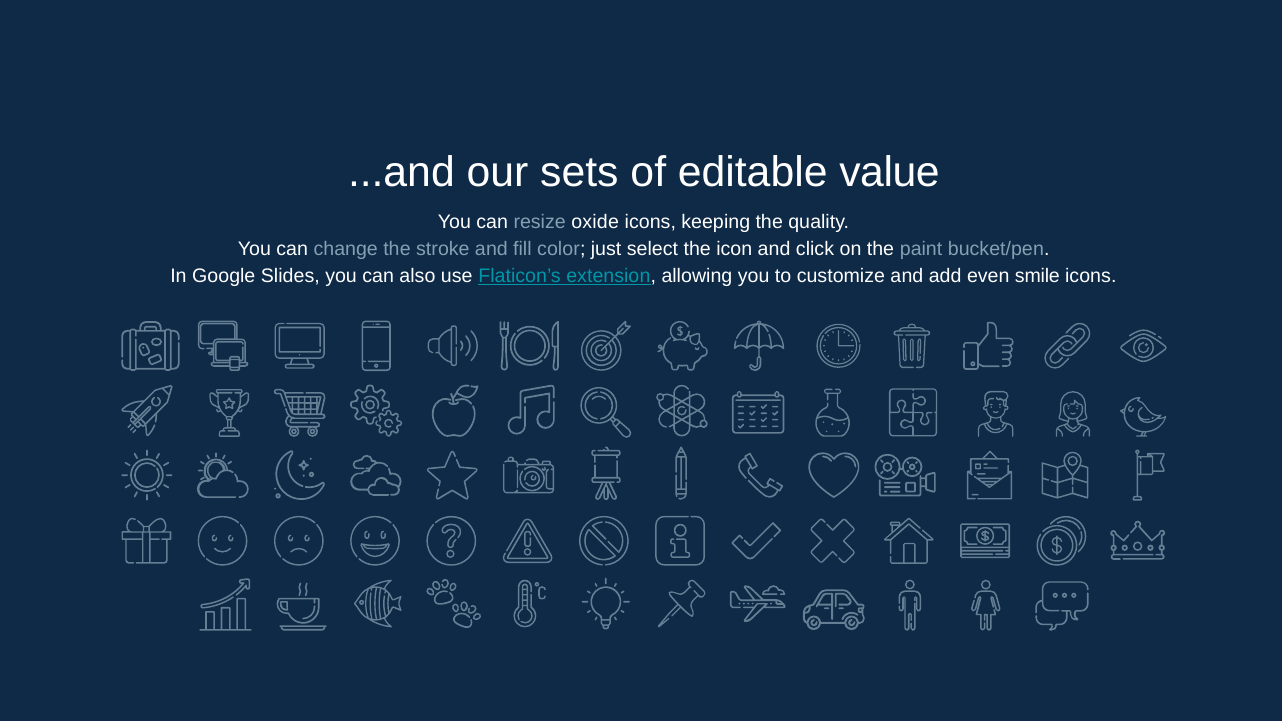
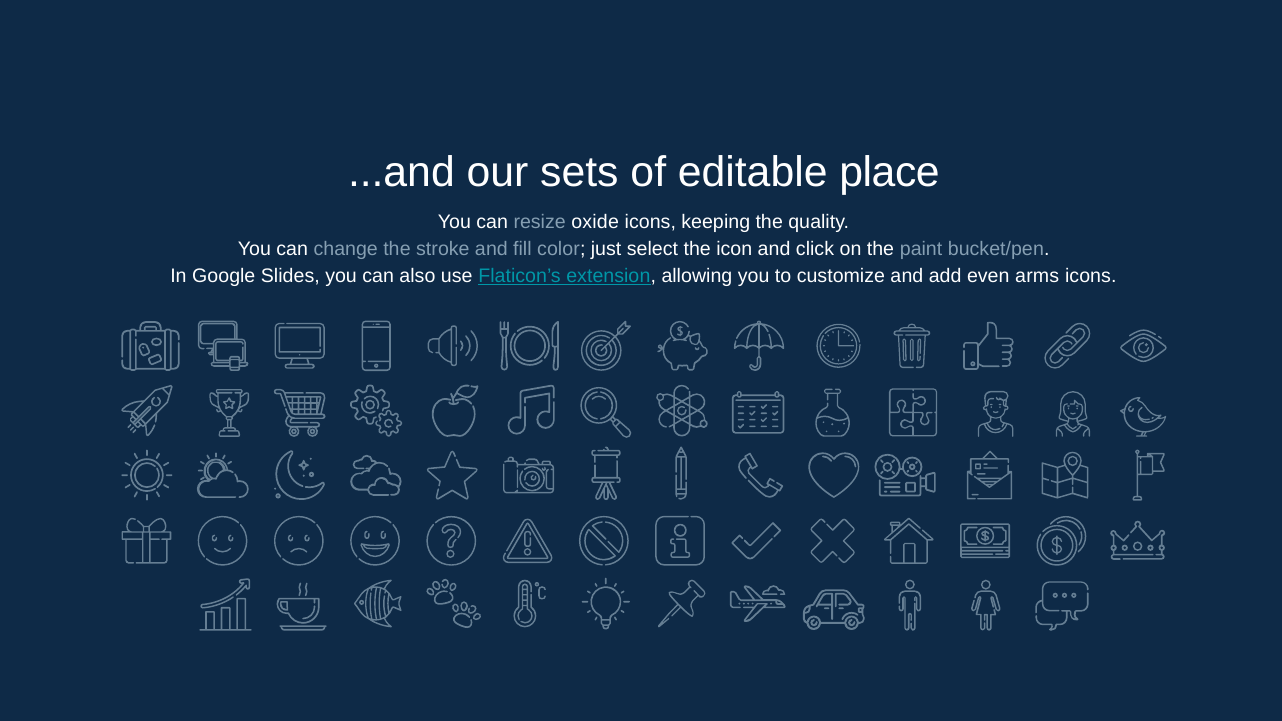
value: value -> place
smile: smile -> arms
